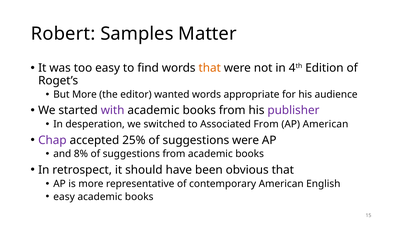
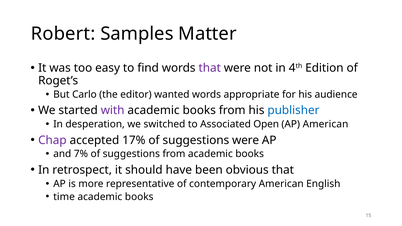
that at (210, 68) colour: orange -> purple
But More: More -> Carlo
publisher colour: purple -> blue
Associated From: From -> Open
25%: 25% -> 17%
8%: 8% -> 7%
easy at (64, 197): easy -> time
